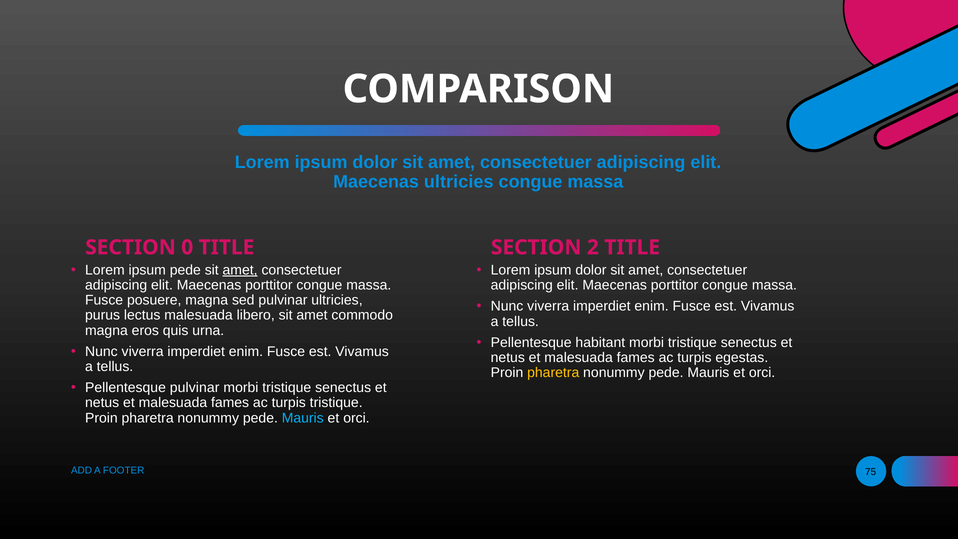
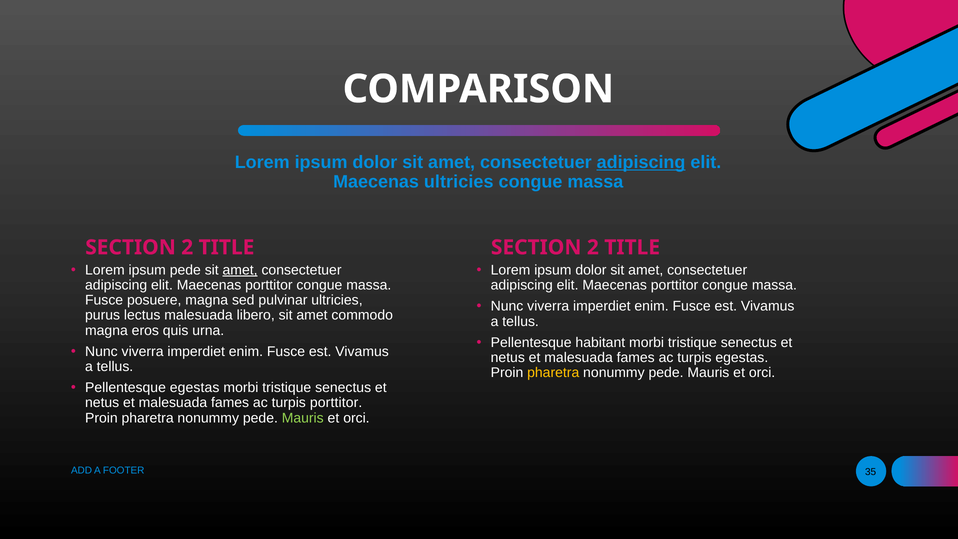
adipiscing at (641, 162) underline: none -> present
0 at (187, 247): 0 -> 2
Pellentesque pulvinar: pulvinar -> egestas
turpis tristique: tristique -> porttitor
Mauris at (303, 418) colour: light blue -> light green
75: 75 -> 35
